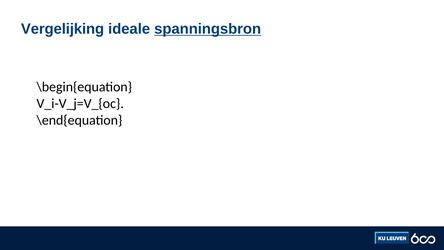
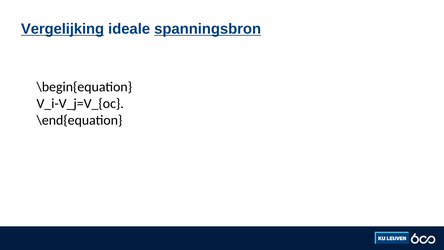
Vergelijking underline: none -> present
